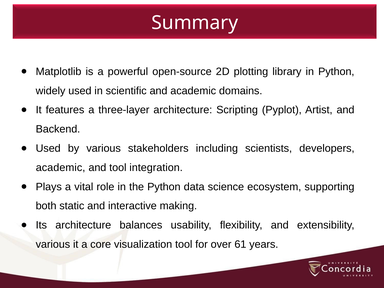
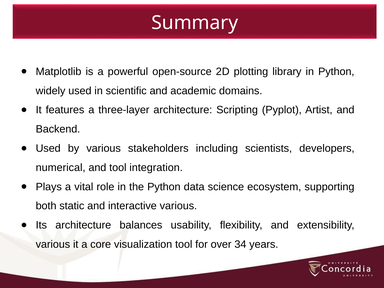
academic at (61, 168): academic -> numerical
interactive making: making -> various
61: 61 -> 34
